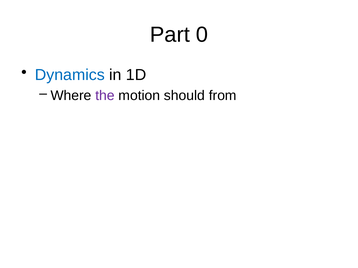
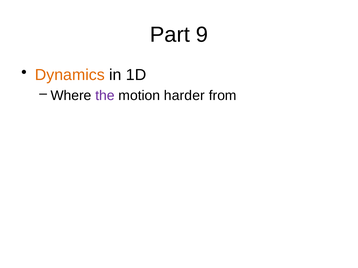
0: 0 -> 9
Dynamics colour: blue -> orange
should: should -> harder
